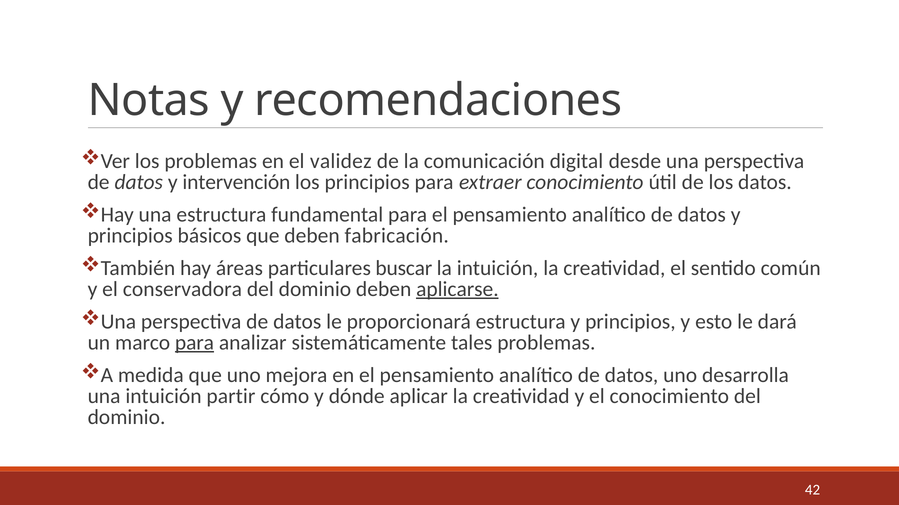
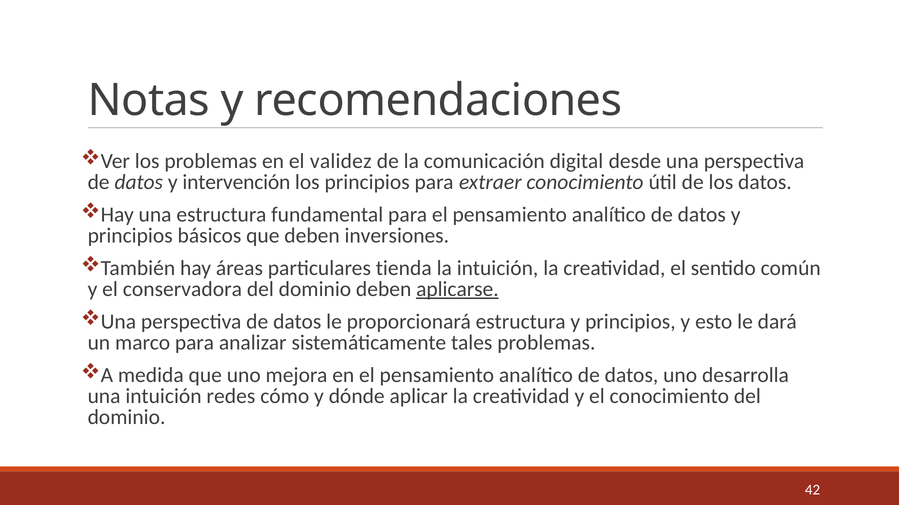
fabricación: fabricación -> inversiones
buscar: buscar -> tienda
para at (195, 343) underline: present -> none
partir: partir -> redes
